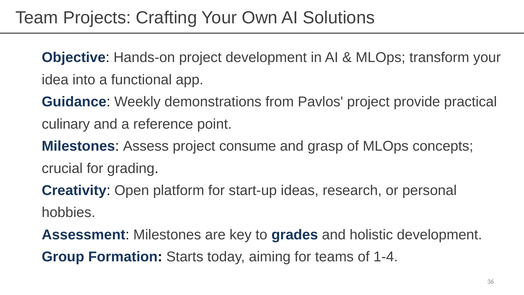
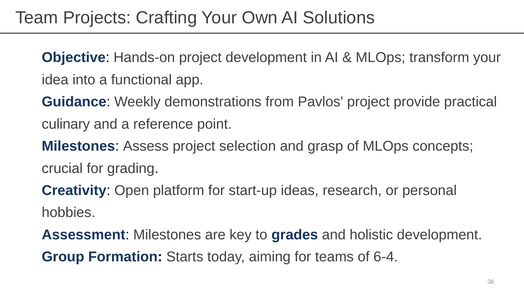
consume: consume -> selection
1-4: 1-4 -> 6-4
